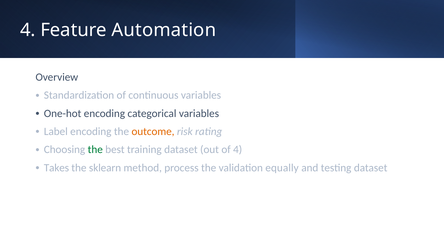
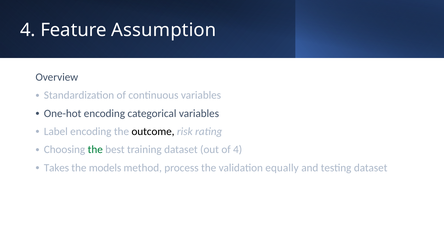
Automation: Automation -> Assumption
outcome colour: orange -> black
sklearn: sklearn -> models
